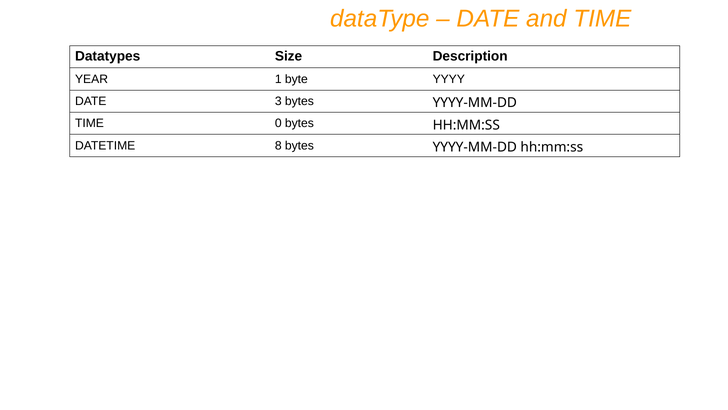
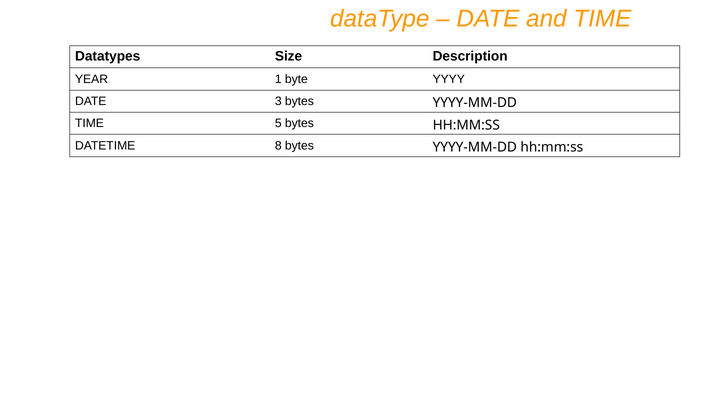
0: 0 -> 5
